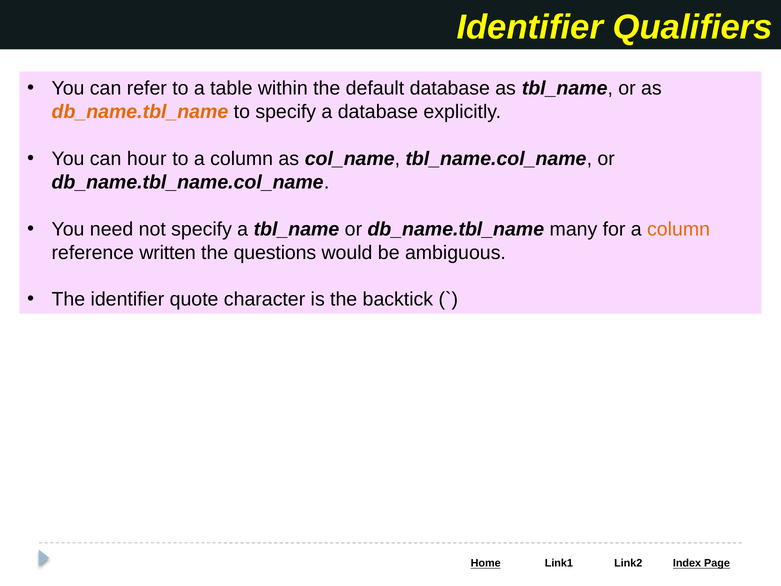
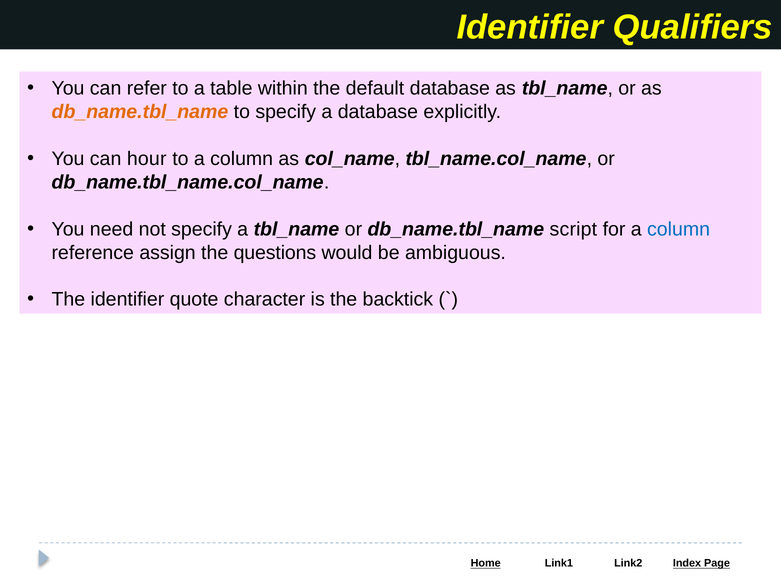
many: many -> script
column at (679, 229) colour: orange -> blue
written: written -> assign
